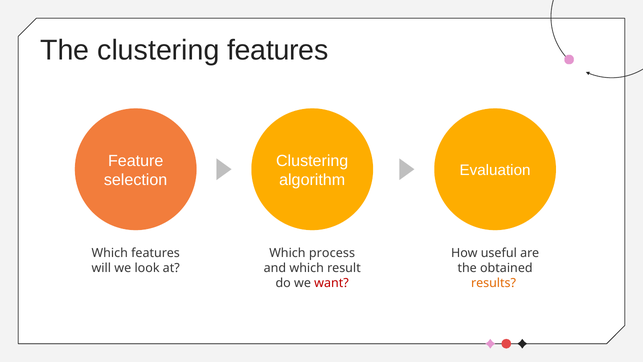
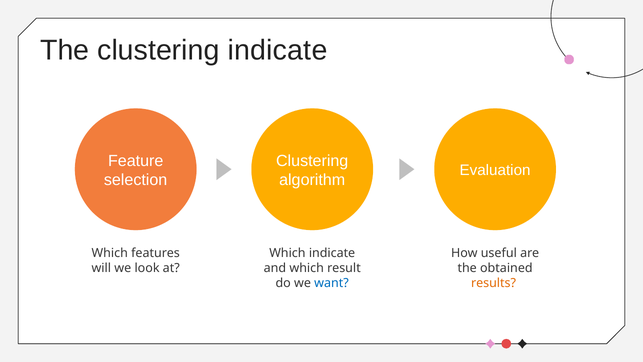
clustering features: features -> indicate
Which process: process -> indicate
want colour: red -> blue
